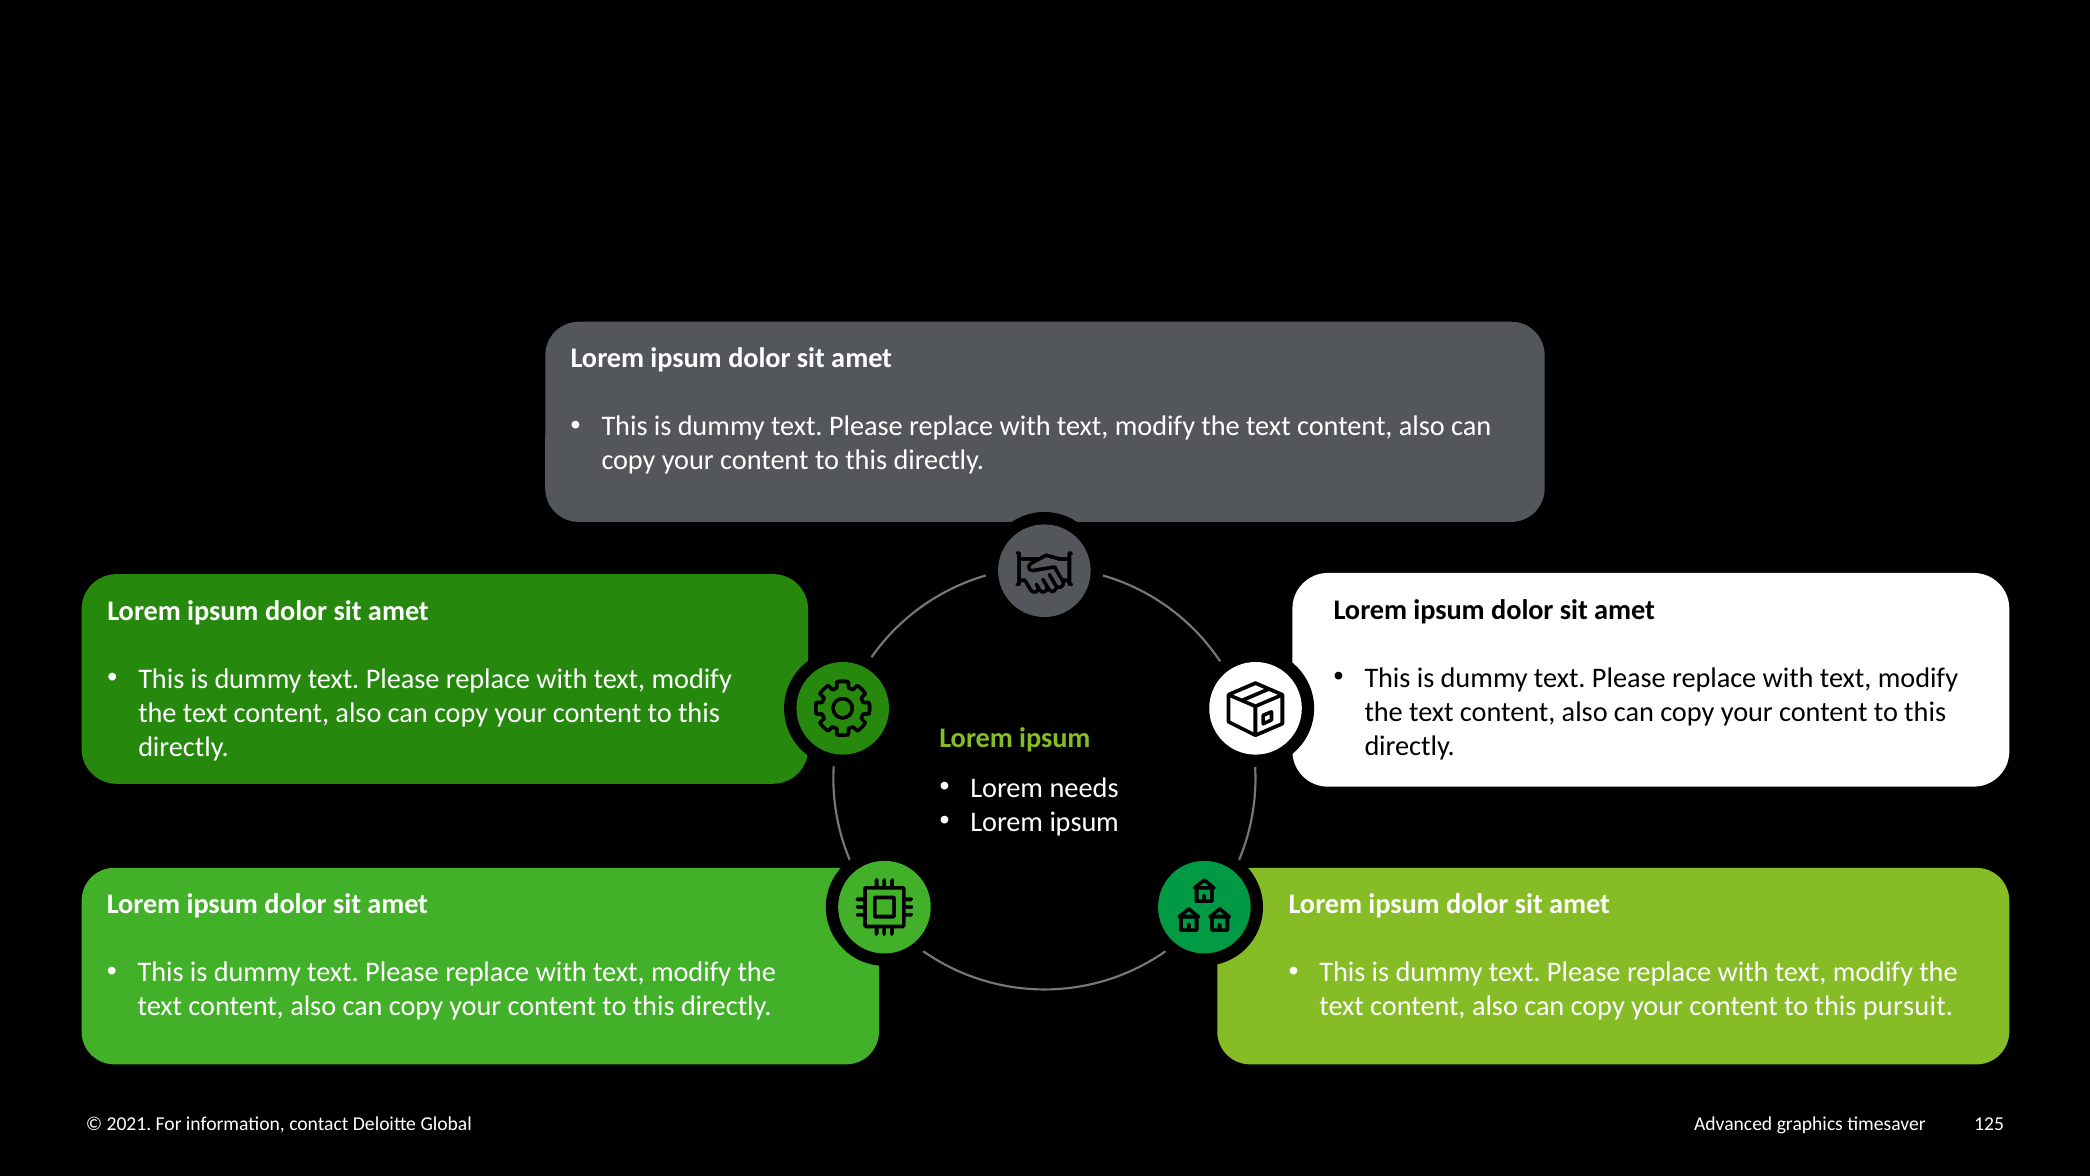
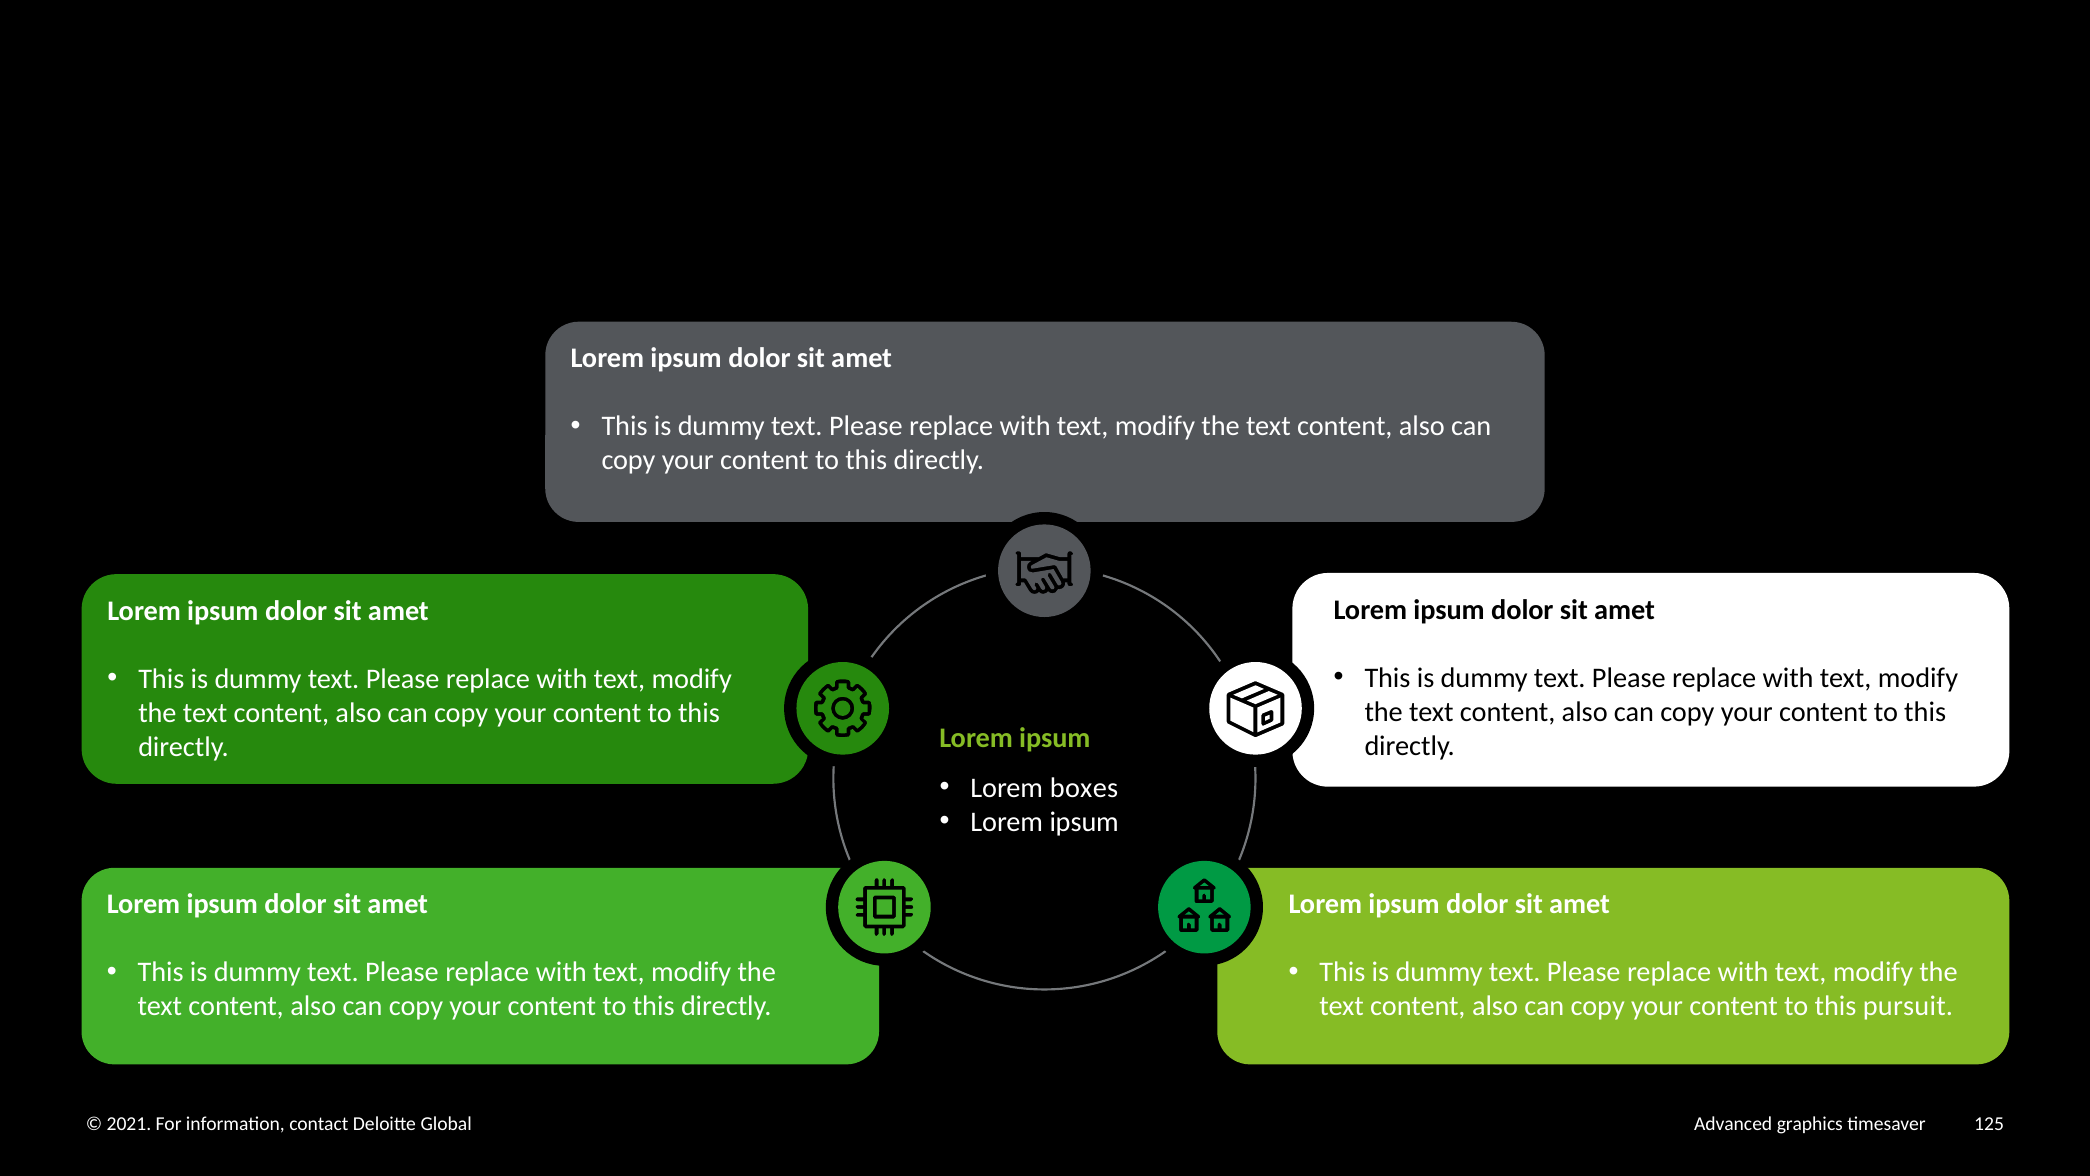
needs: needs -> boxes
